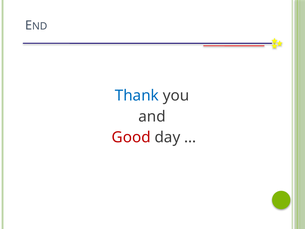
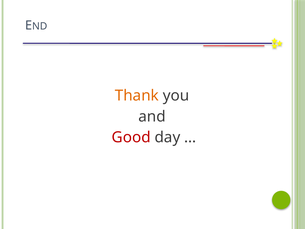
Thank colour: blue -> orange
